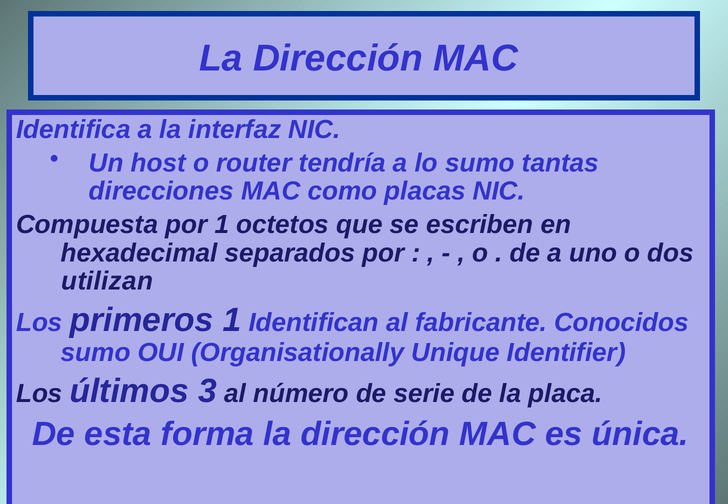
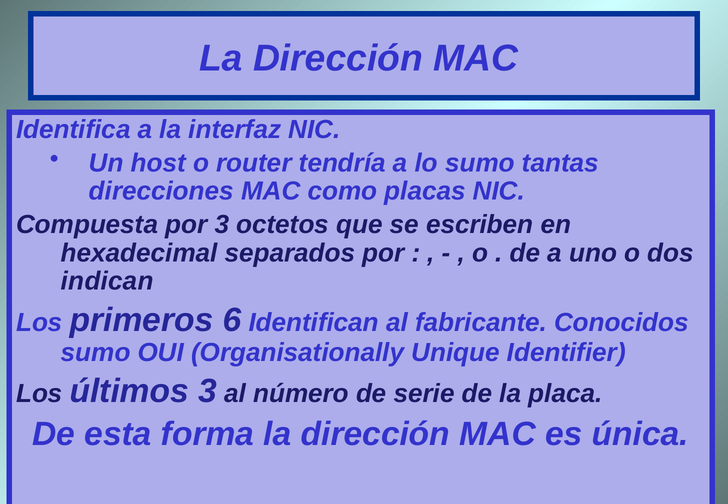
por 1: 1 -> 3
utilizan: utilizan -> indican
primeros 1: 1 -> 6
